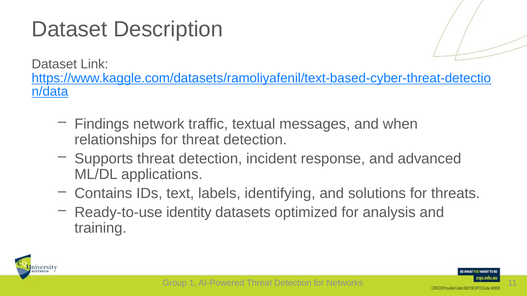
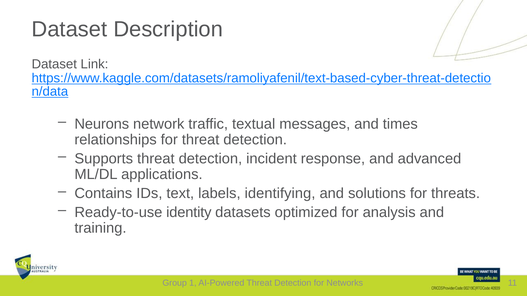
Findings: Findings -> Neurons
when: when -> times
